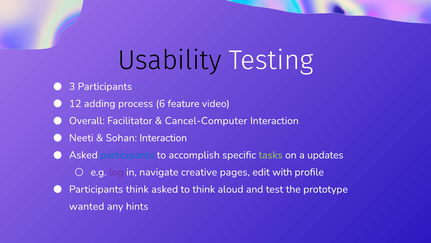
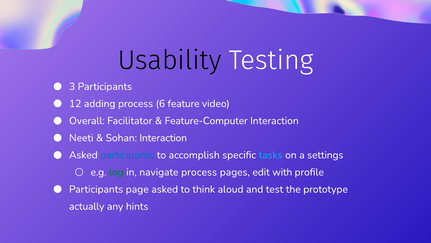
Cancel-Computer: Cancel-Computer -> Feature-Computer
tasks colour: light green -> light blue
updates: updates -> settings
log colour: purple -> green
navigate creative: creative -> process
Participants think: think -> page
wanted: wanted -> actually
